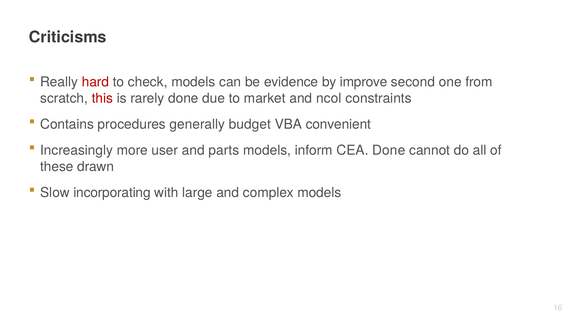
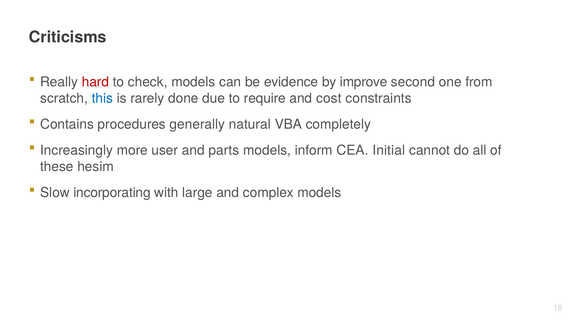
this colour: red -> blue
market: market -> require
ncol: ncol -> cost
budget: budget -> natural
convenient: convenient -> completely
CEA Done: Done -> Initial
drawn: drawn -> hesim
